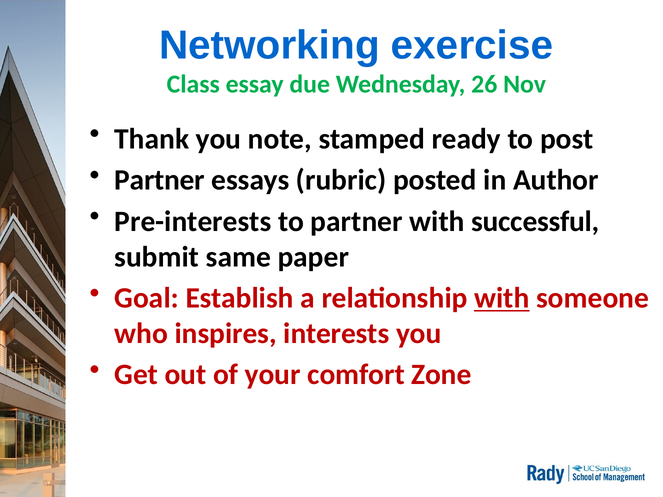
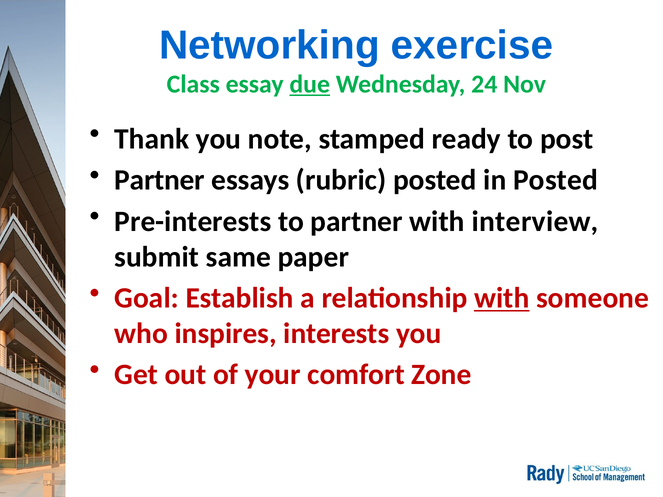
due underline: none -> present
26: 26 -> 24
in Author: Author -> Posted
successful: successful -> interview
